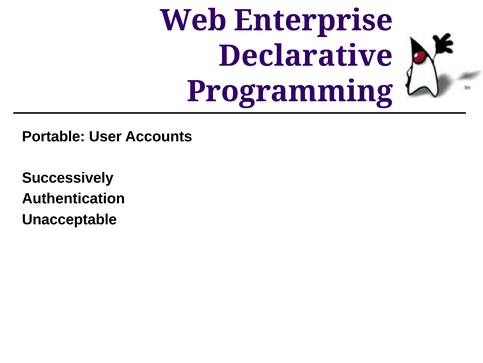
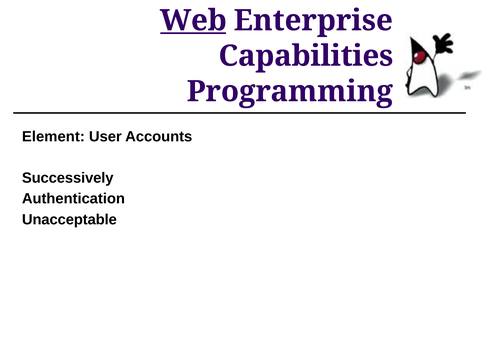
Web underline: none -> present
Declarative: Declarative -> Capabilities
Portable: Portable -> Element
